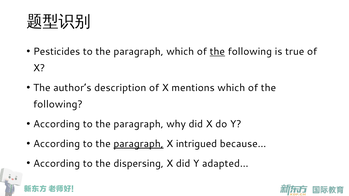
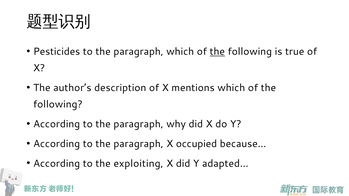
paragraph at (139, 144) underline: present -> none
intrigued: intrigued -> occupied
dispersing: dispersing -> exploiting
